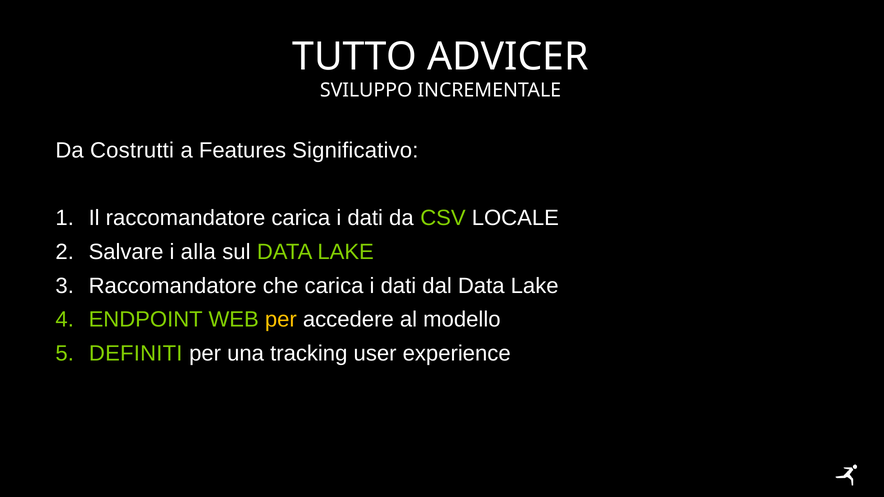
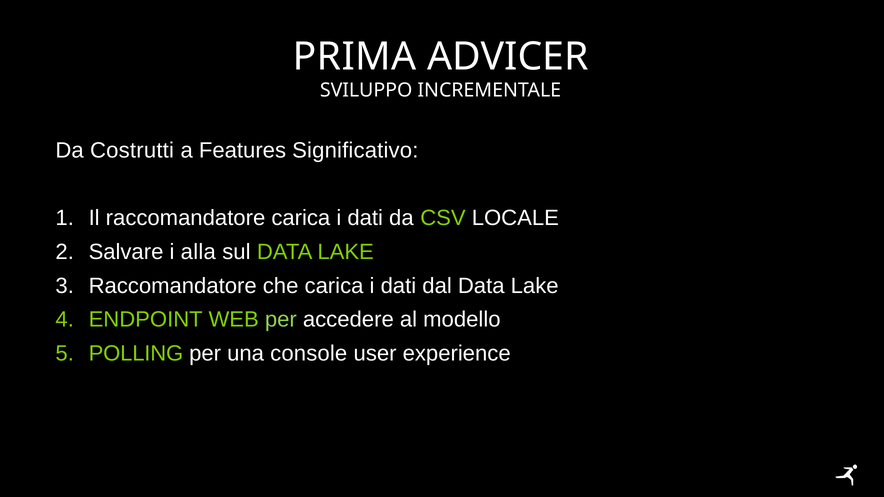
TUTTO: TUTTO -> PRIMA
per at (281, 320) colour: yellow -> light green
DEFINITI: DEFINITI -> POLLING
tracking: tracking -> console
